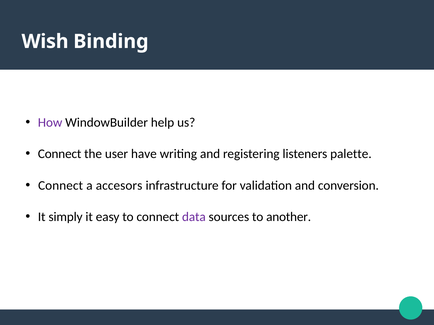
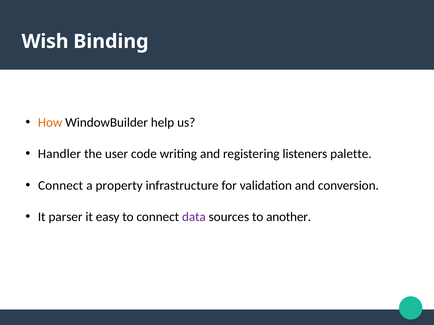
How colour: purple -> orange
Connect at (60, 154): Connect -> Handler
have: have -> code
accesors: accesors -> property
simply: simply -> parser
